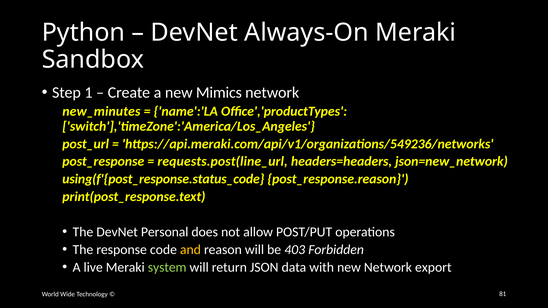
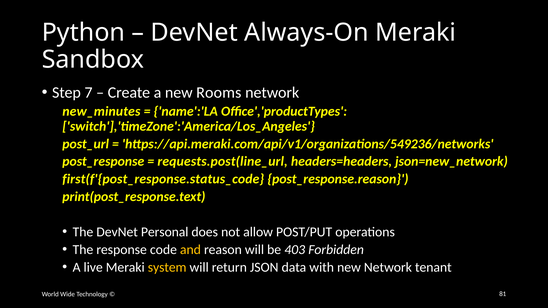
1: 1 -> 7
Mimics: Mimics -> Rooms
using(f'{post_response.status_code: using(f'{post_response.status_code -> first(f'{post_response.status_code
system colour: light green -> yellow
export: export -> tenant
